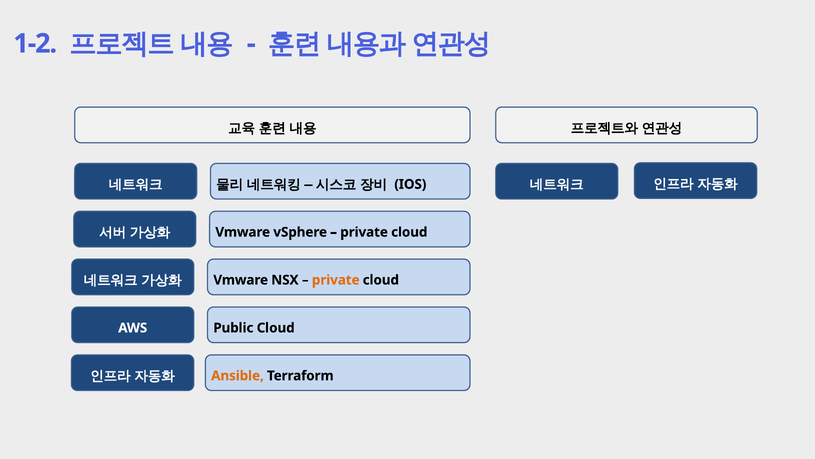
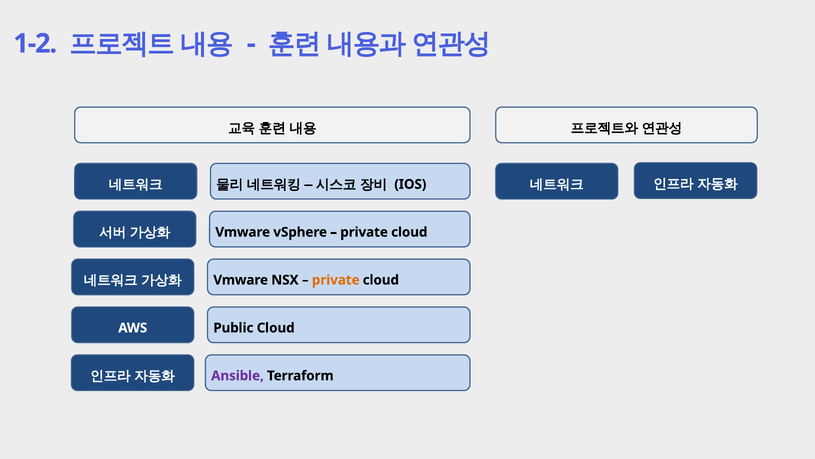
Ansible colour: orange -> purple
